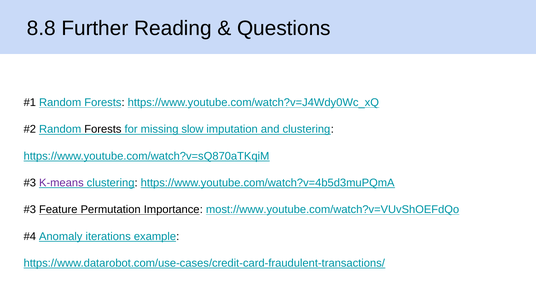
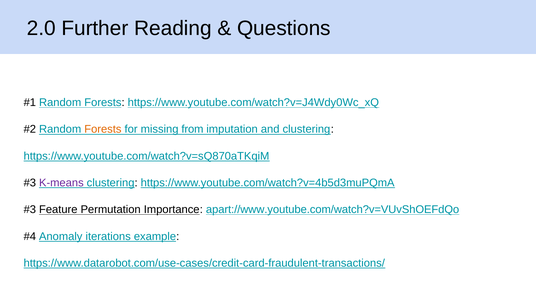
8.8: 8.8 -> 2.0
Forests at (103, 130) colour: black -> orange
slow: slow -> from
most://www.youtube.com/watch?v=VUvShOEFdQo: most://www.youtube.com/watch?v=VUvShOEFdQo -> apart://www.youtube.com/watch?v=VUvShOEFdQo
